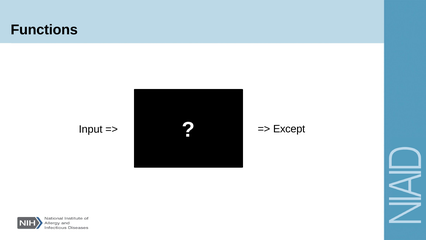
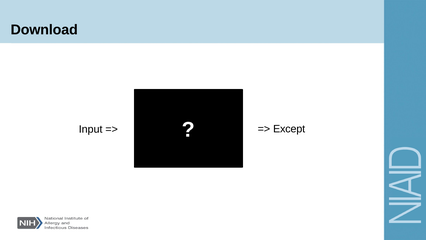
Functions: Functions -> Download
